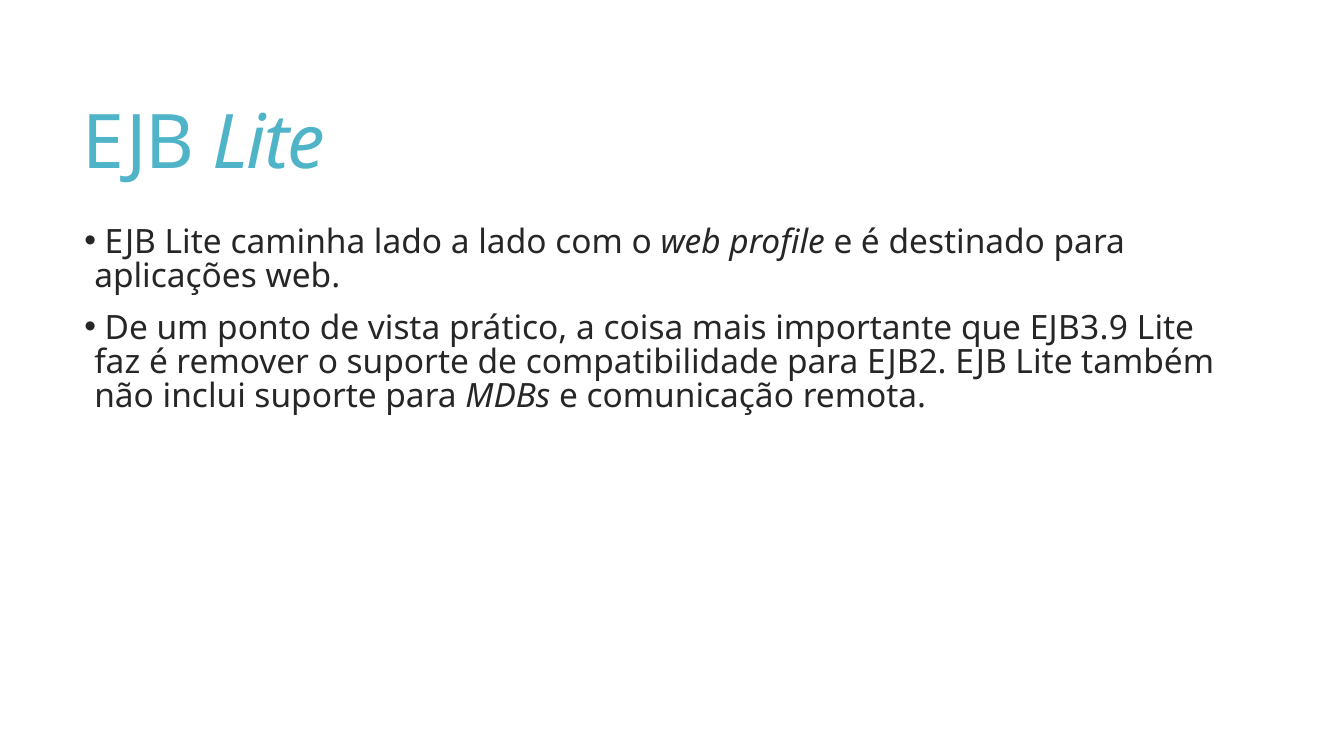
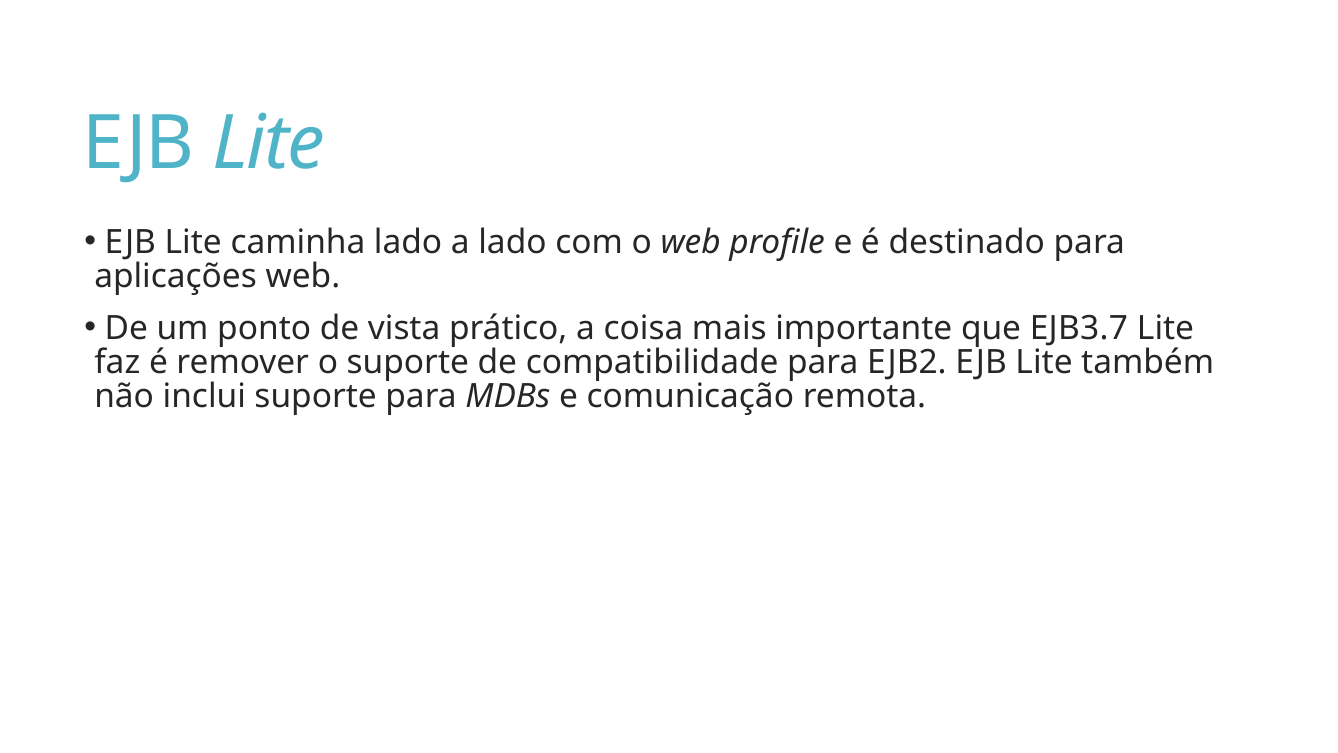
EJB3.9: EJB3.9 -> EJB3.7
